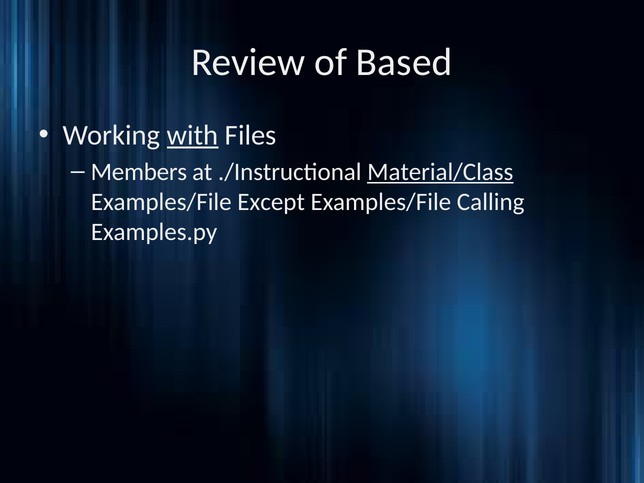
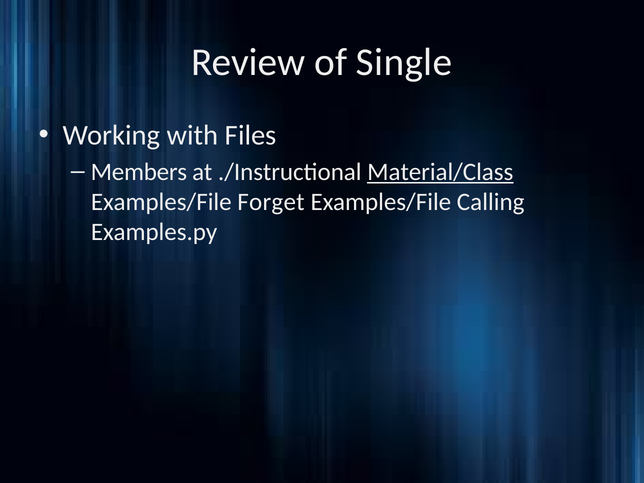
Based: Based -> Single
with underline: present -> none
Except: Except -> Forget
